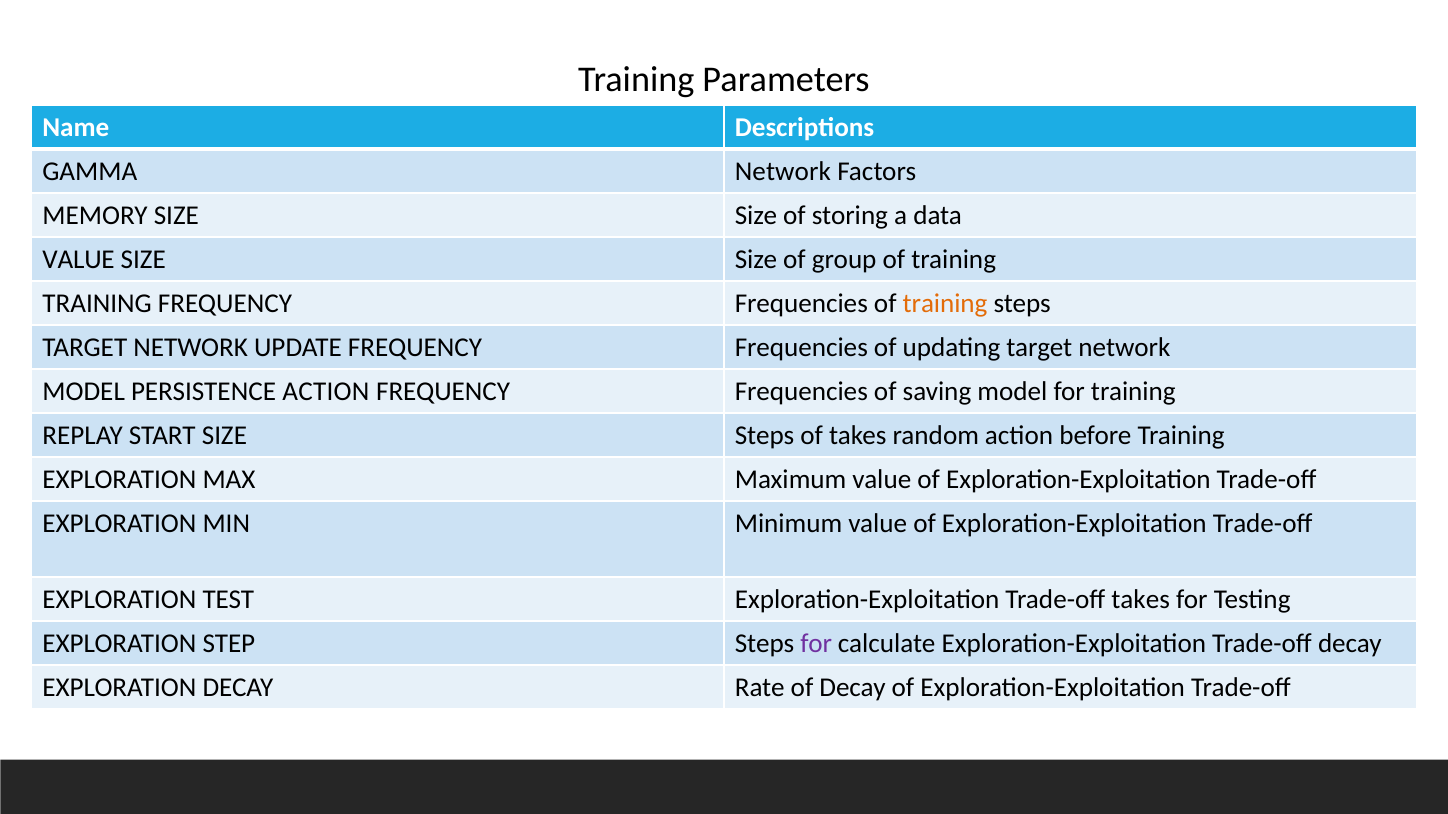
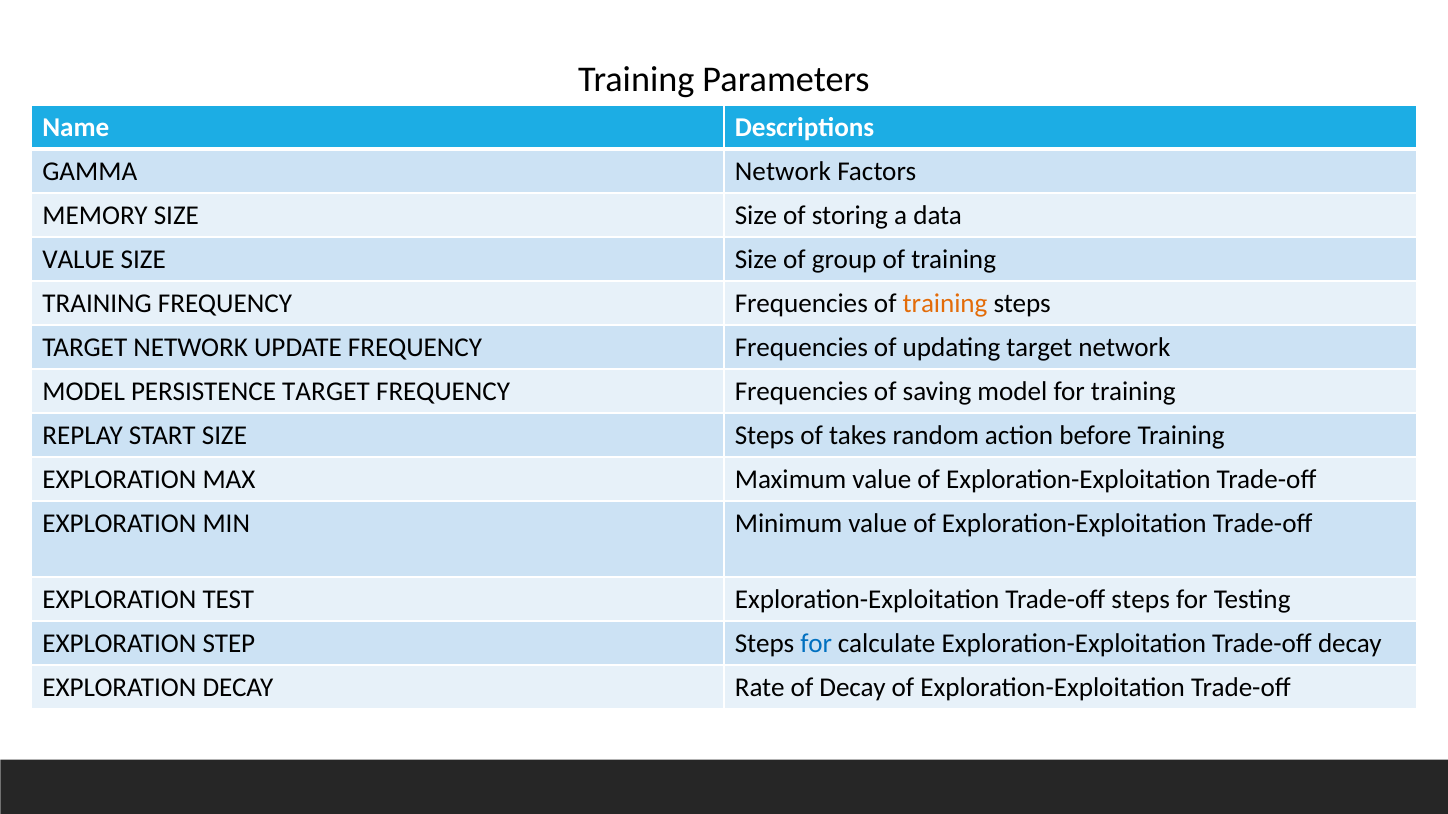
PERSISTENCE ACTION: ACTION -> TARGET
Trade-off takes: takes -> steps
for at (816, 644) colour: purple -> blue
